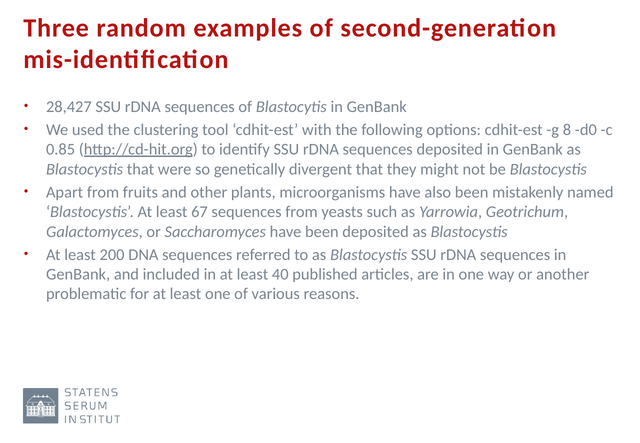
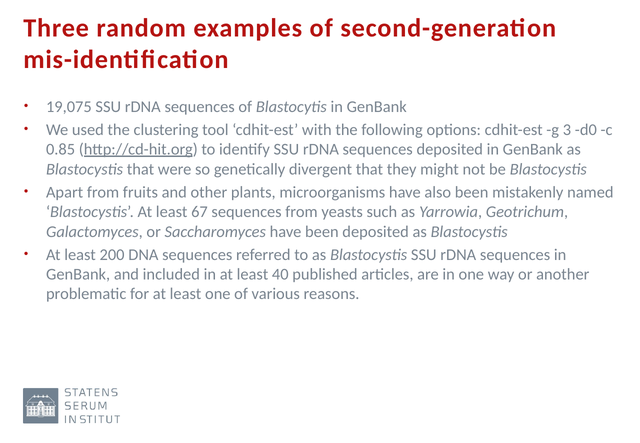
28,427: 28,427 -> 19,075
8: 8 -> 3
